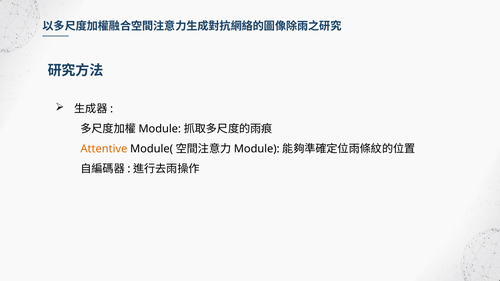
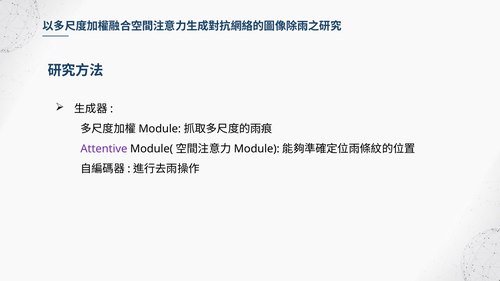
Attentive colour: orange -> purple
